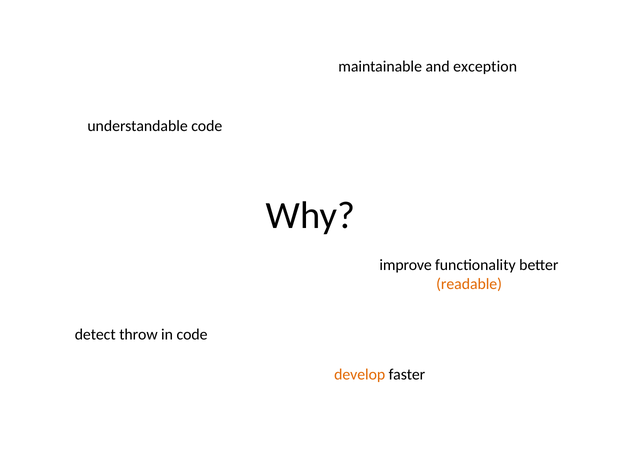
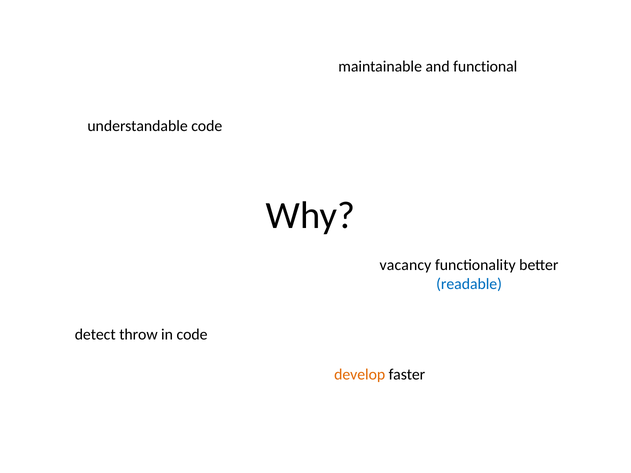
exception: exception -> functional
improve: improve -> vacancy
readable colour: orange -> blue
